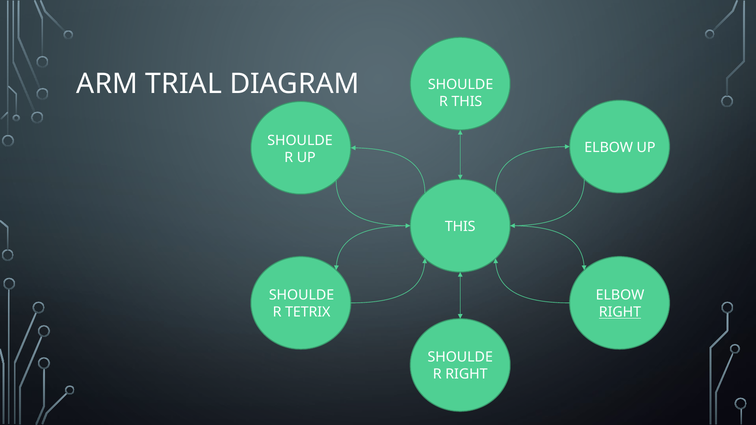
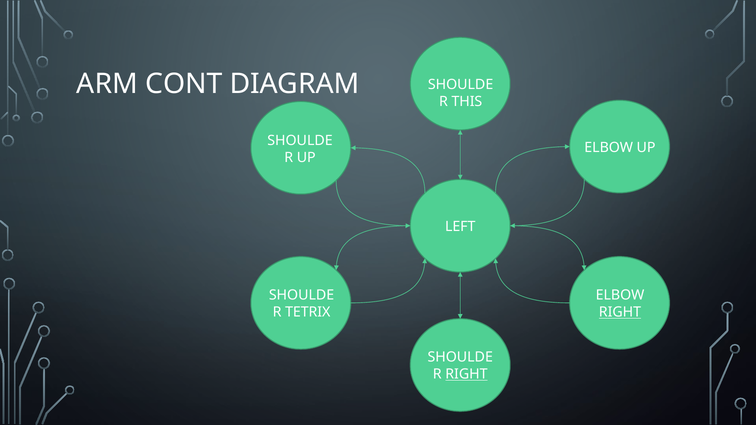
TRIAL: TRIAL -> CONT
THIS at (460, 227): THIS -> LEFT
RIGHT at (466, 374) underline: none -> present
